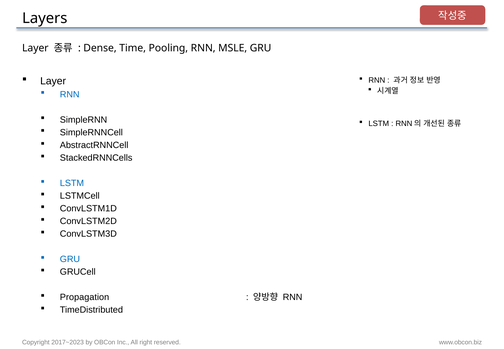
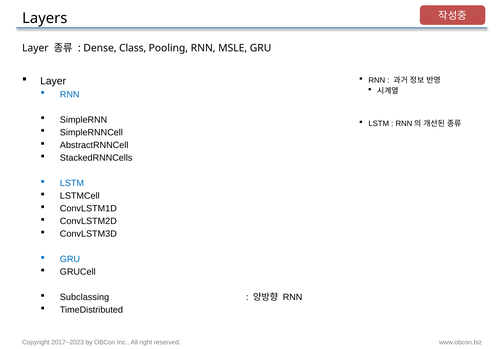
Time: Time -> Class
Propagation: Propagation -> Subclassing
